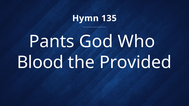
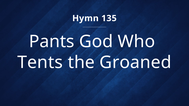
Blood: Blood -> Tents
Provided: Provided -> Groaned
